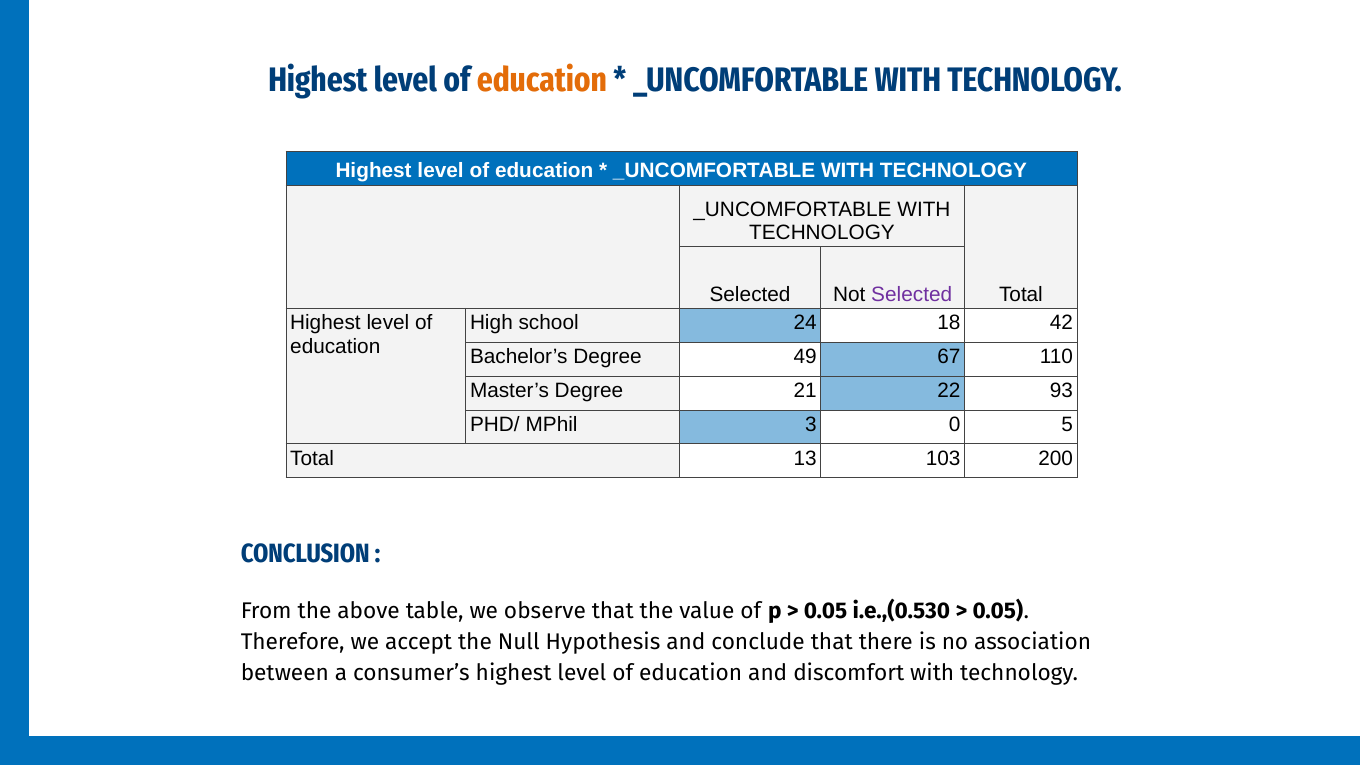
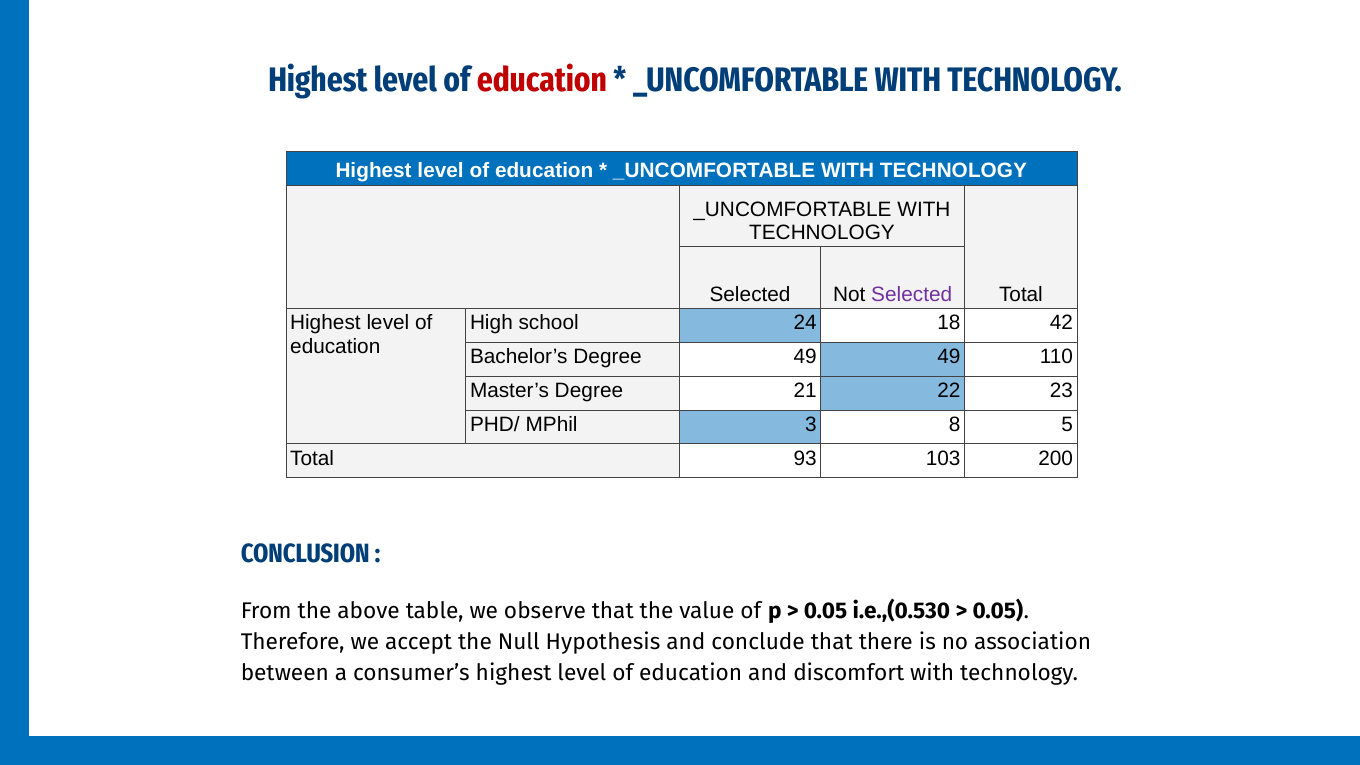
education at (542, 80) colour: orange -> red
49 67: 67 -> 49
93: 93 -> 23
0: 0 -> 8
13: 13 -> 93
